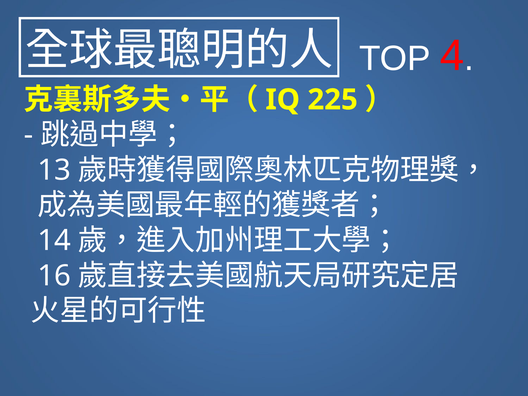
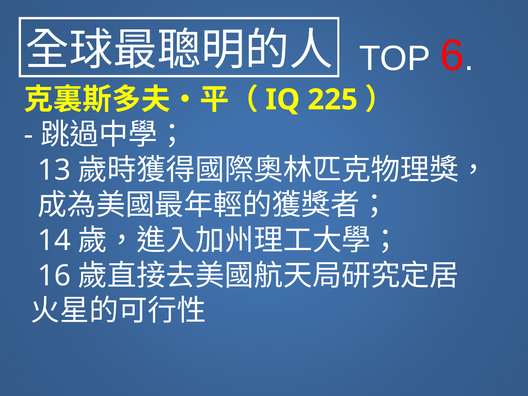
4: 4 -> 6
